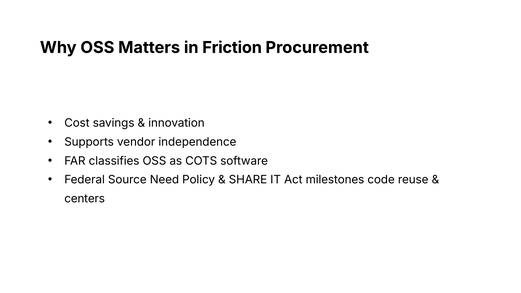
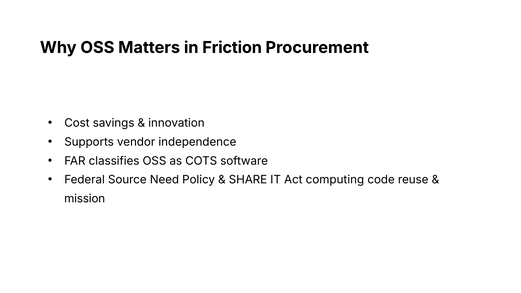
milestones: milestones -> computing
centers: centers -> mission
